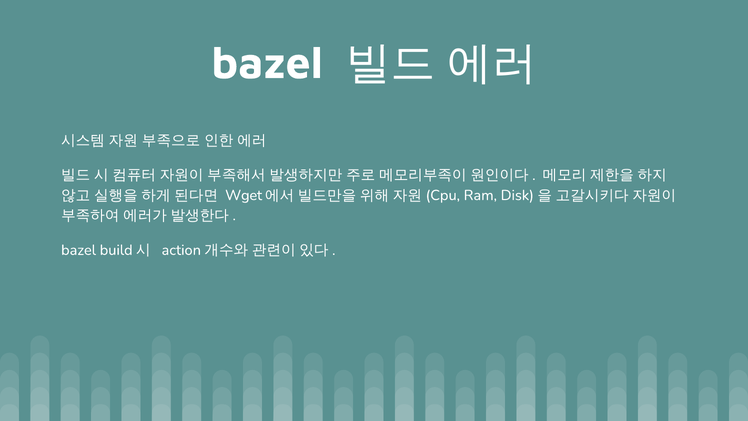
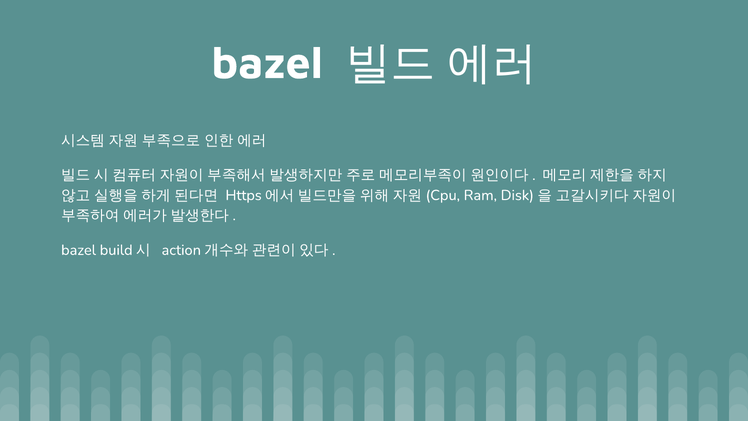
Wget: Wget -> Https
